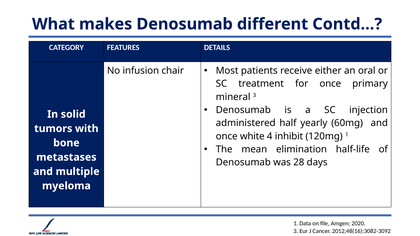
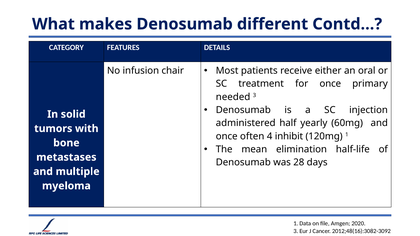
mineral: mineral -> needed
white: white -> often
